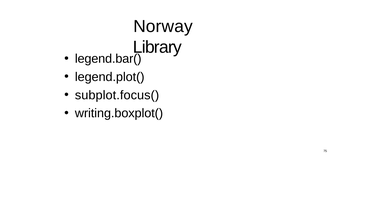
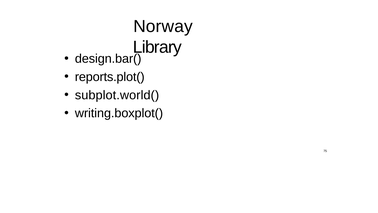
legend.bar(: legend.bar( -> design.bar(
legend.plot(: legend.plot( -> reports.plot(
subplot.focus(: subplot.focus( -> subplot.world(
